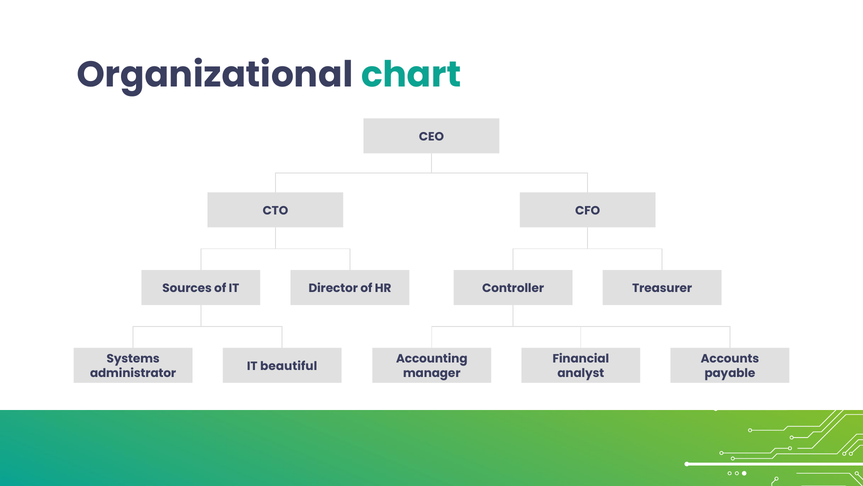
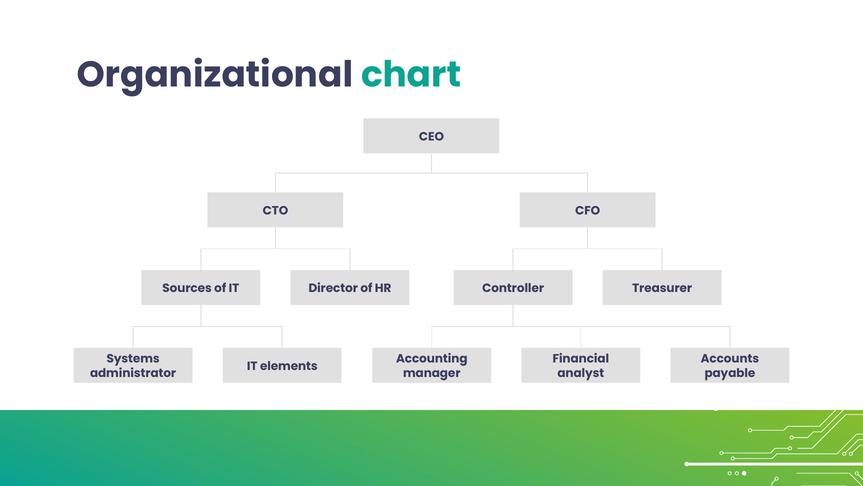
beautiful: beautiful -> elements
